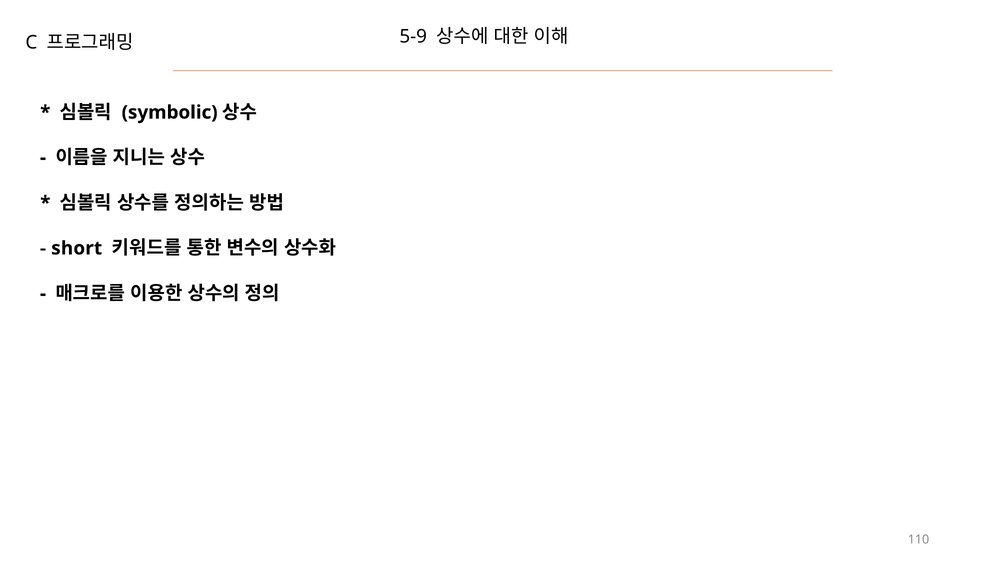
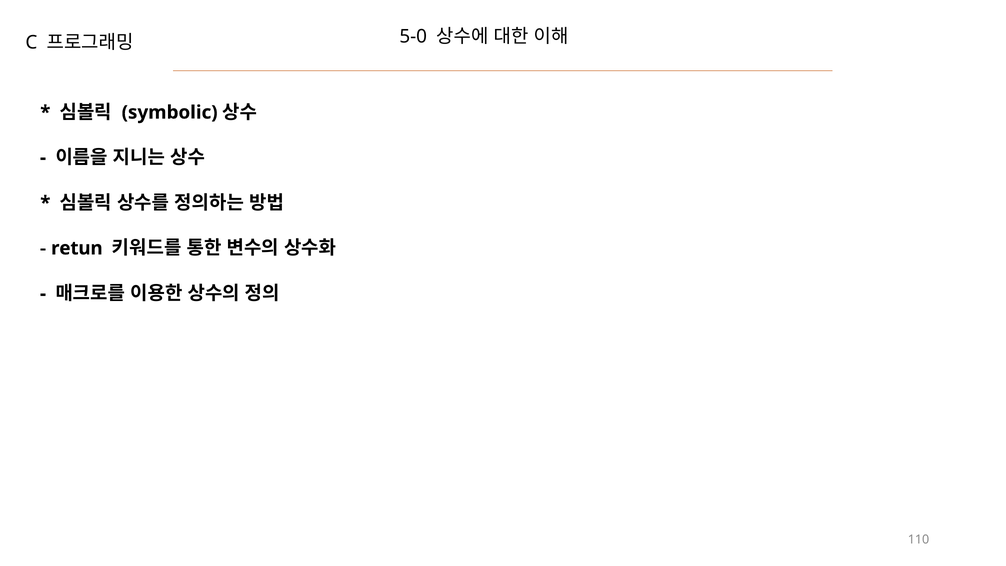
5-9: 5-9 -> 5-0
short: short -> retun
